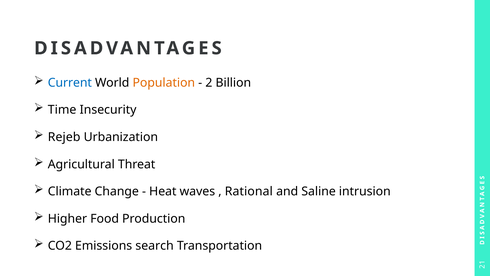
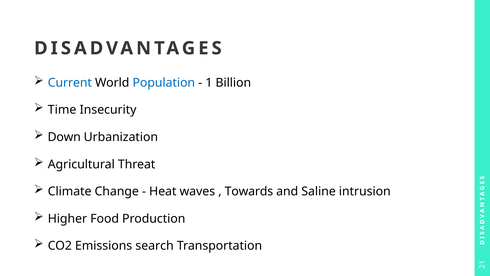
Population colour: orange -> blue
2 at (209, 83): 2 -> 1
Rejeb: Rejeb -> Down
Rational: Rational -> Towards
